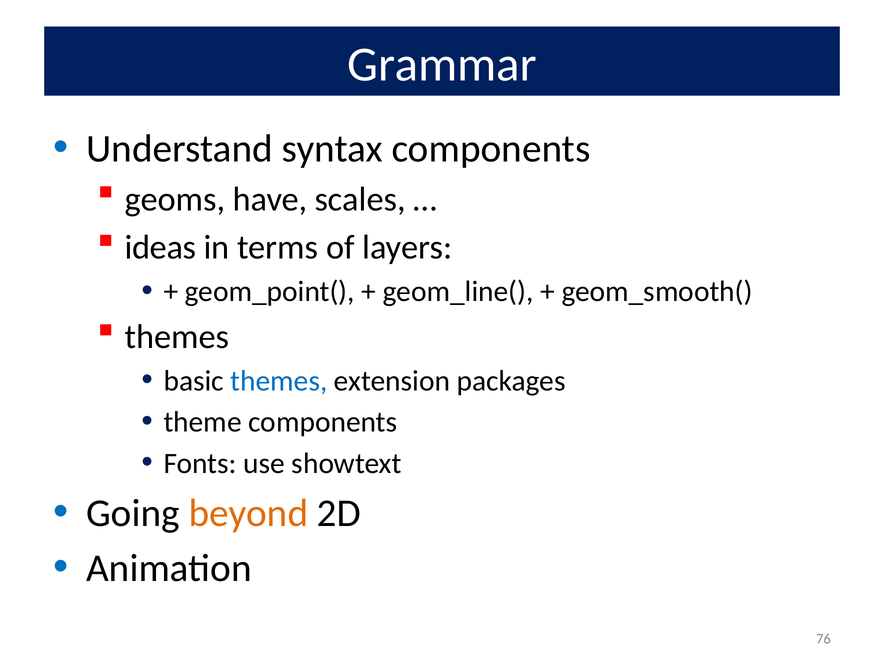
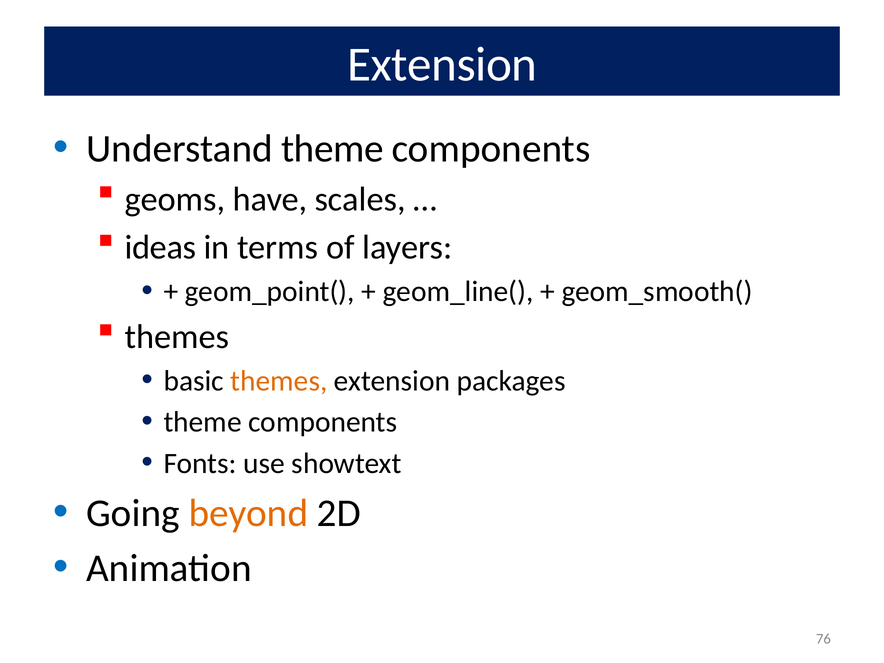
Grammar at (442, 65): Grammar -> Extension
Understand syntax: syntax -> theme
themes at (279, 381) colour: blue -> orange
